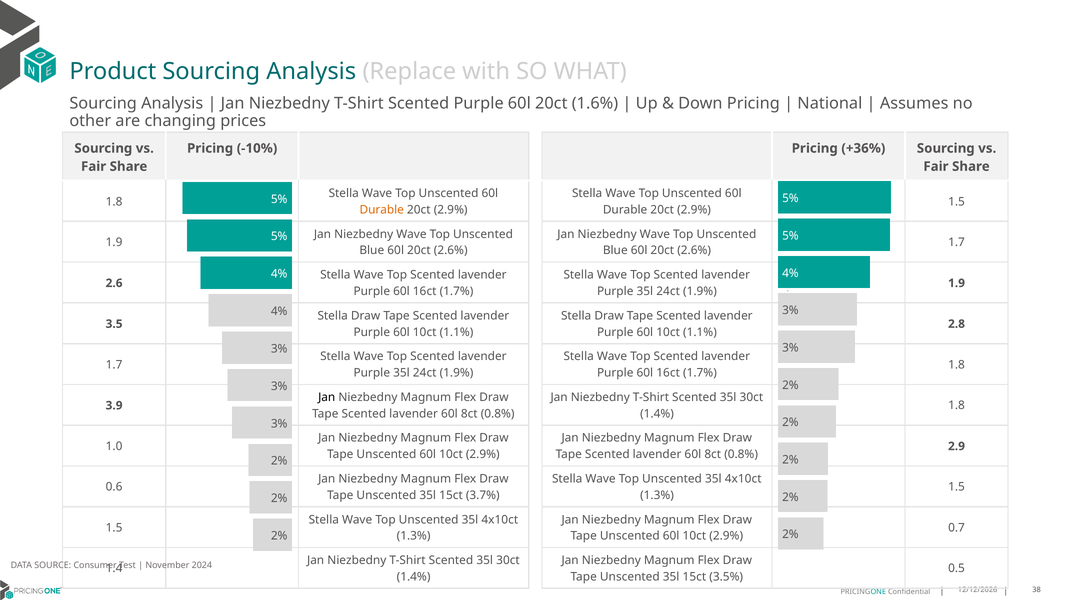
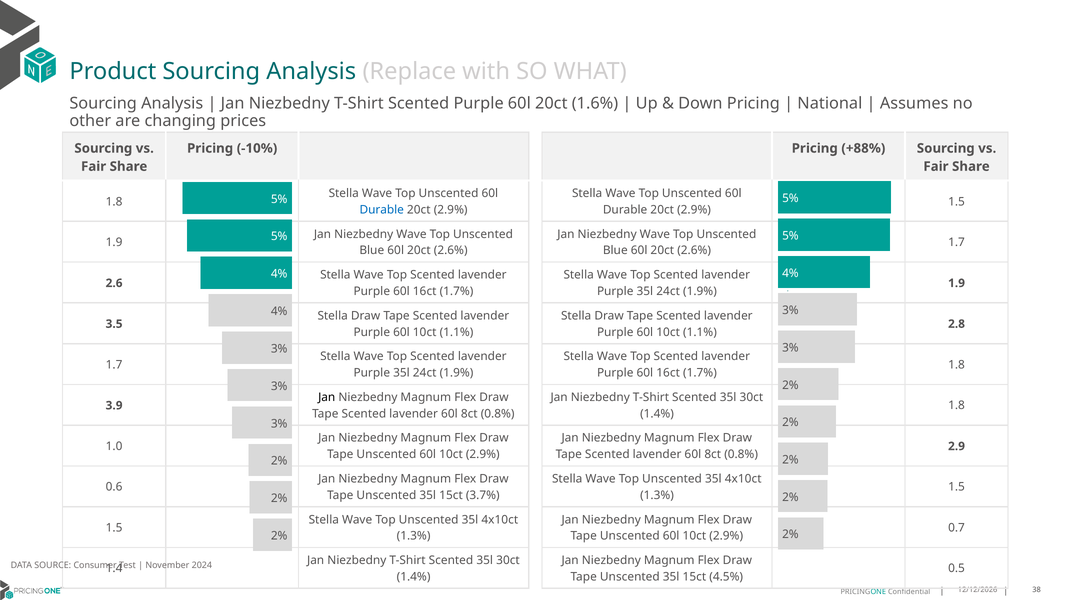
+36%: +36% -> +88%
Durable at (382, 210) colour: orange -> blue
3.5%: 3.5% -> 4.5%
